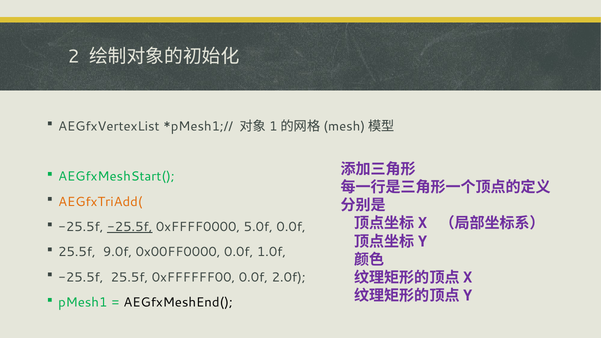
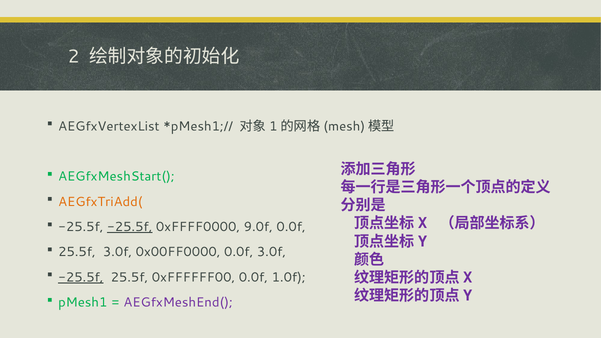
5.0f: 5.0f -> 9.0f
25.5f 9.0f: 9.0f -> 3.0f
0.0f 1.0f: 1.0f -> 3.0f
-25.5f at (81, 277) underline: none -> present
2.0f: 2.0f -> 1.0f
AEGfxMeshEnd( colour: black -> purple
